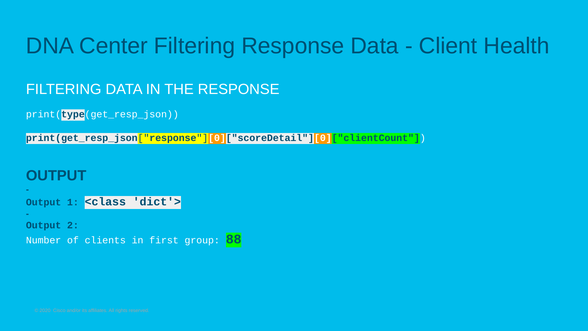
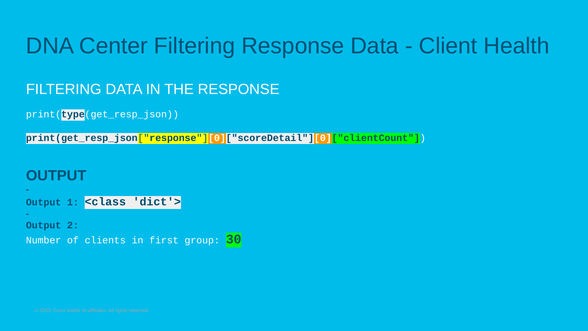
88: 88 -> 30
